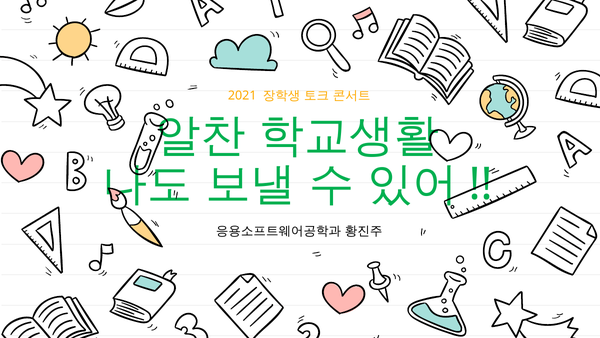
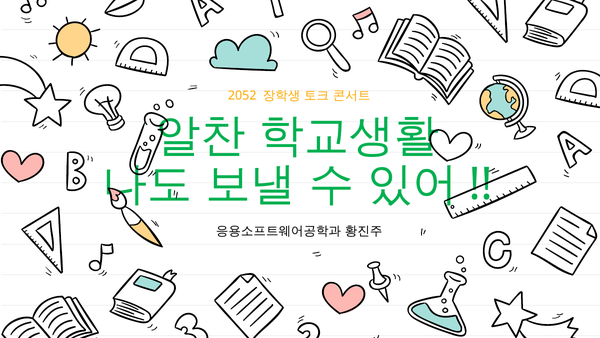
2021: 2021 -> 2052
